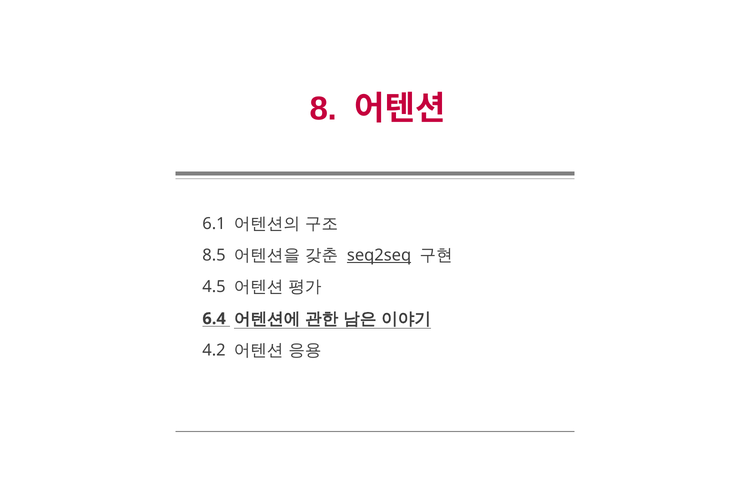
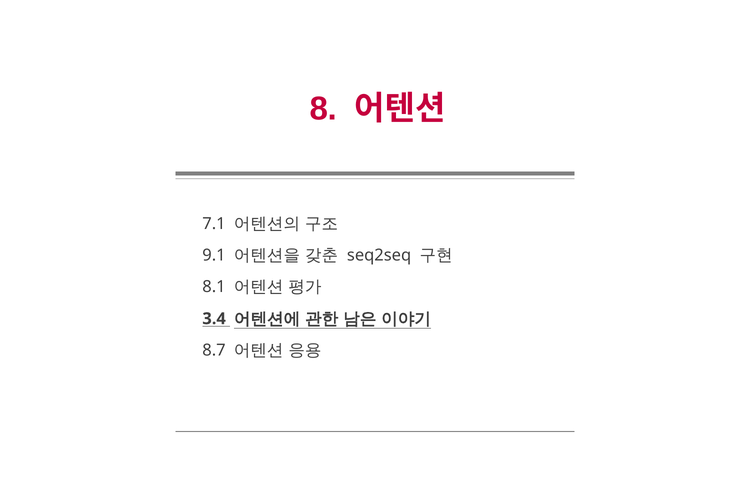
6.1: 6.1 -> 7.1
8.5: 8.5 -> 9.1
seq2seq underline: present -> none
4.5: 4.5 -> 8.1
6.4: 6.4 -> 3.4
4.2: 4.2 -> 8.7
